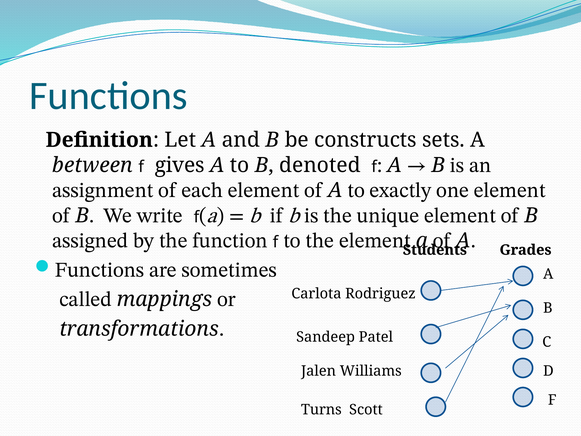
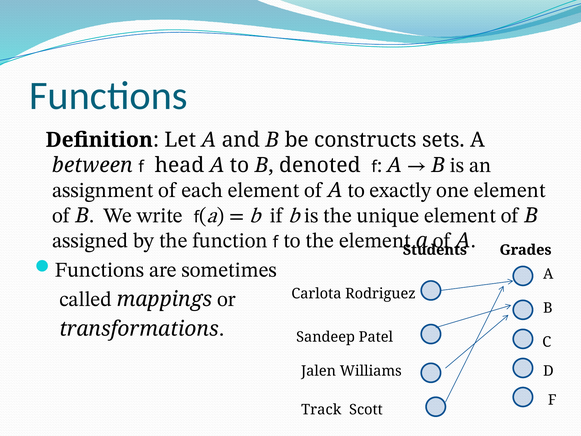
gives: gives -> head
Turns: Turns -> Track
